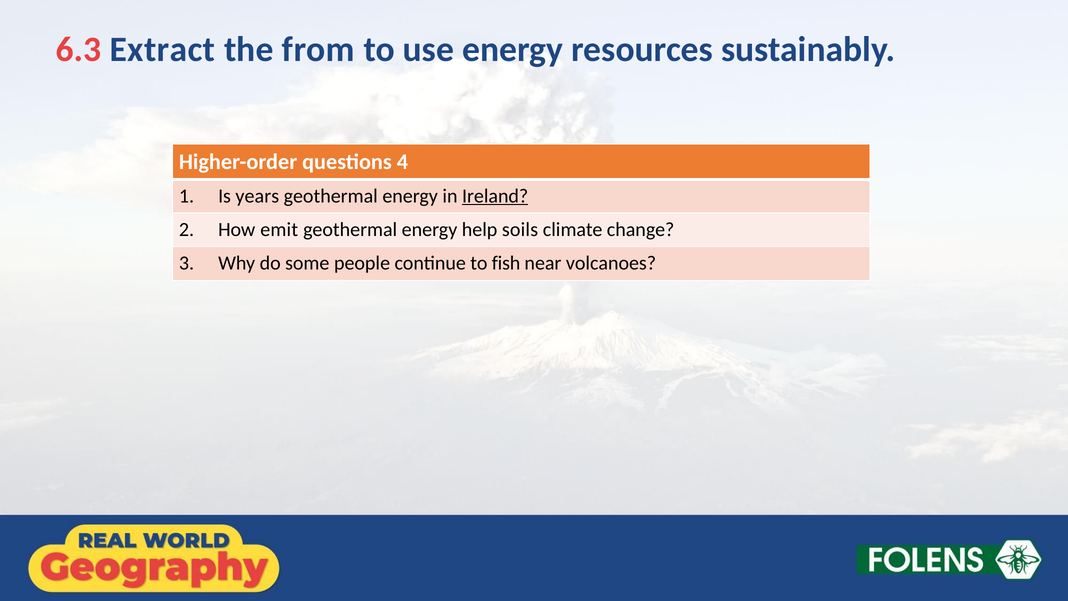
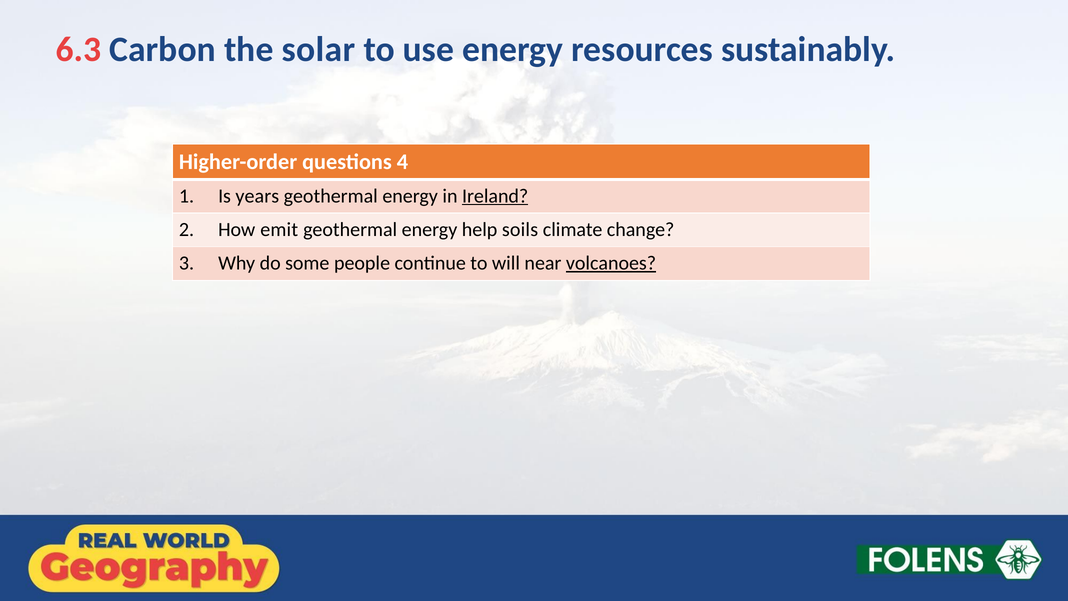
Extract: Extract -> Carbon
from: from -> solar
fish: fish -> will
volcanoes underline: none -> present
